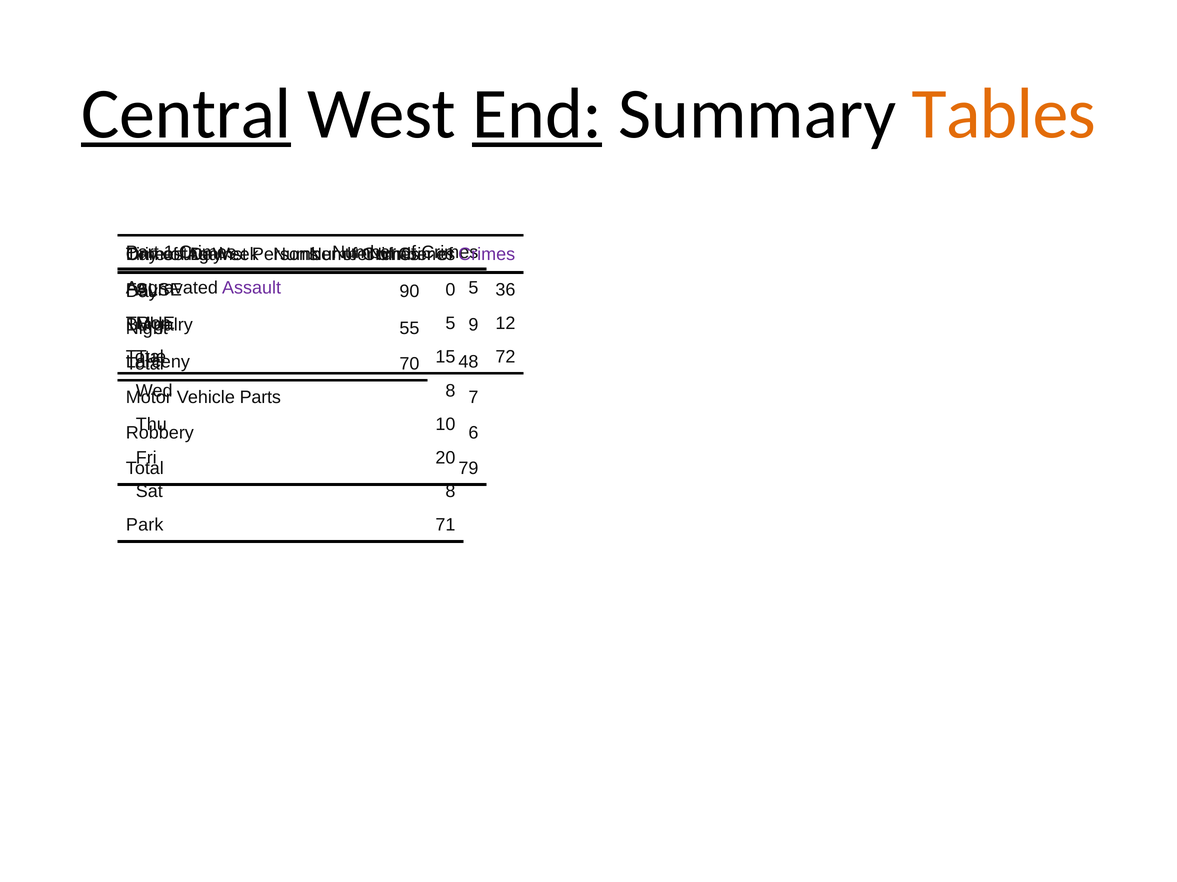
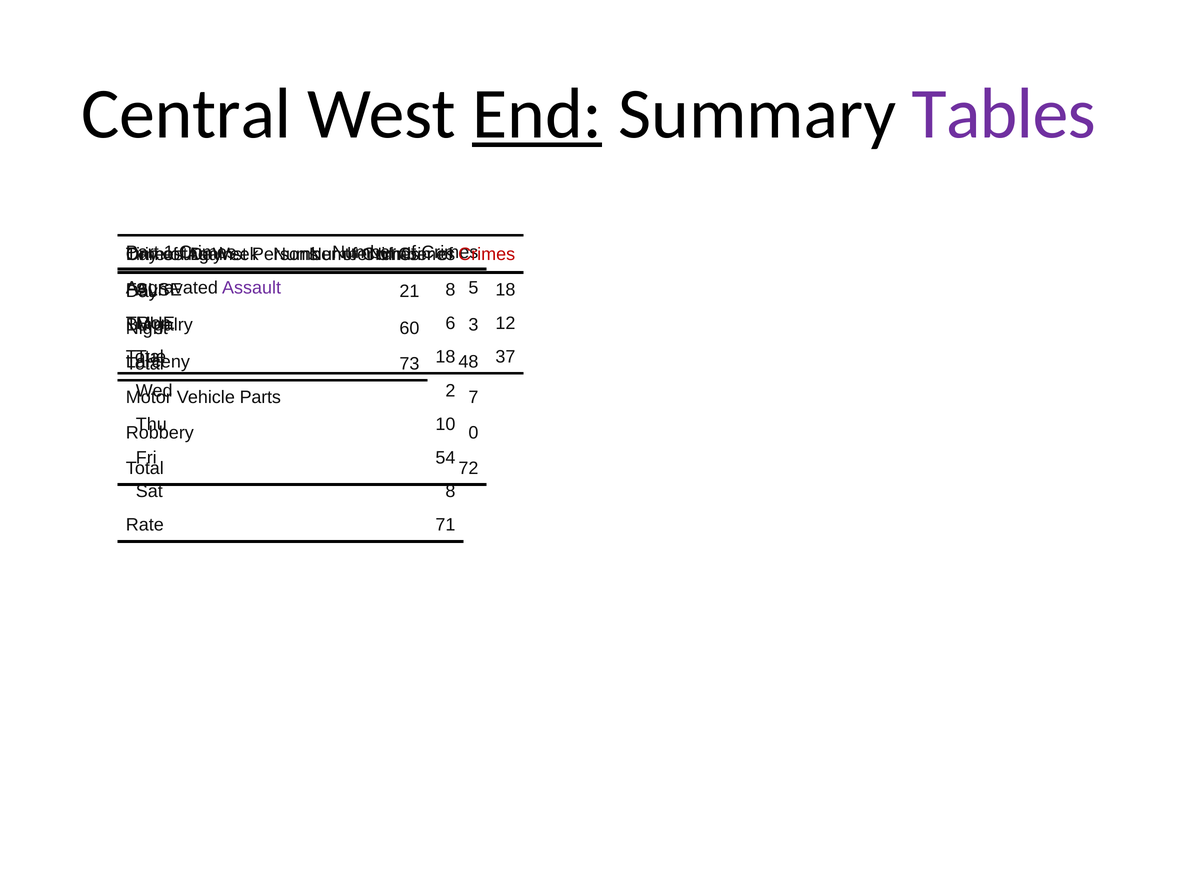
Central underline: present -> none
Tables colour: orange -> purple
Crimes at (487, 254) colour: purple -> red
0 at (450, 290): 0 -> 8
36 at (505, 290): 36 -> 18
90: 90 -> 21
5 at (450, 324): 5 -> 6
9: 9 -> 3
55: 55 -> 60
72: 72 -> 37
15 at (445, 357): 15 -> 18
70: 70 -> 73
8 at (450, 391): 8 -> 2
6: 6 -> 0
20: 20 -> 54
79: 79 -> 72
Park: Park -> Rate
